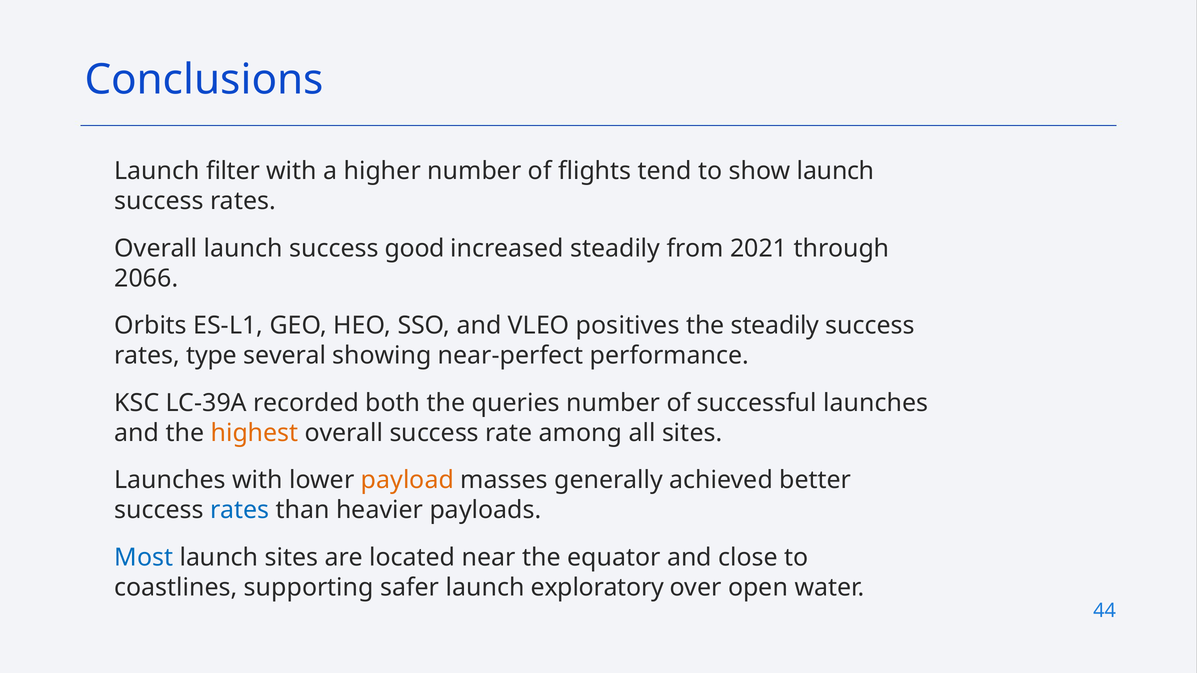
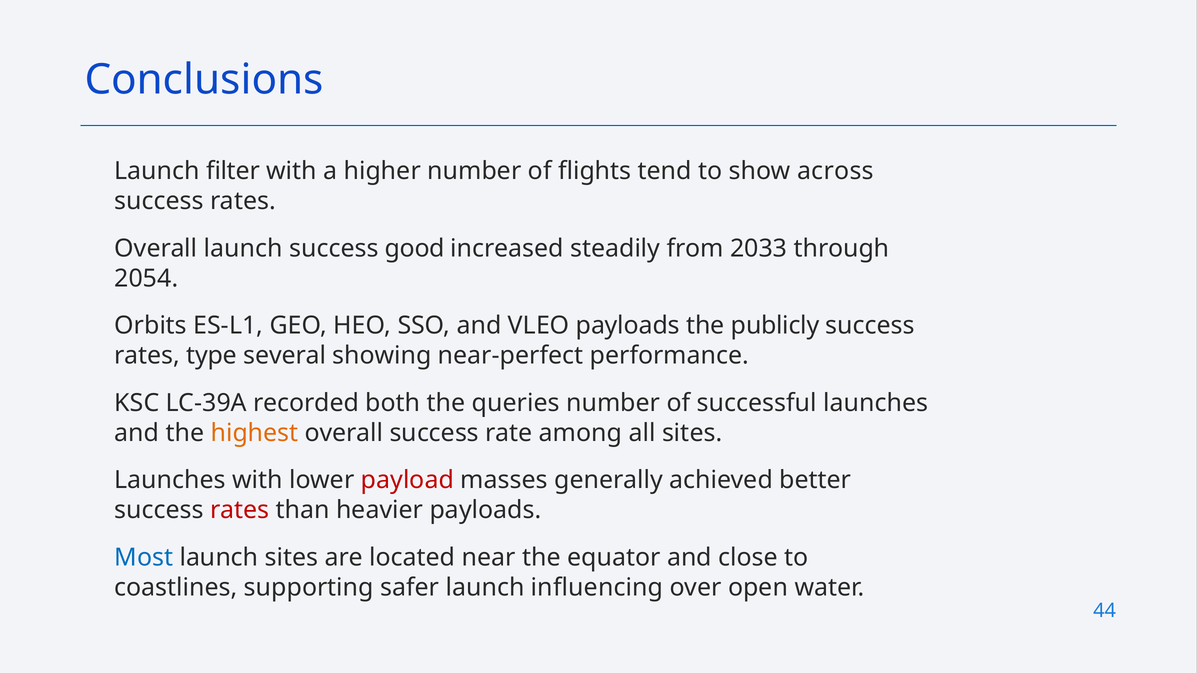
show launch: launch -> across
2021: 2021 -> 2033
2066: 2066 -> 2054
VLEO positives: positives -> payloads
the steadily: steadily -> publicly
payload colour: orange -> red
rates at (240, 510) colour: blue -> red
exploratory: exploratory -> influencing
